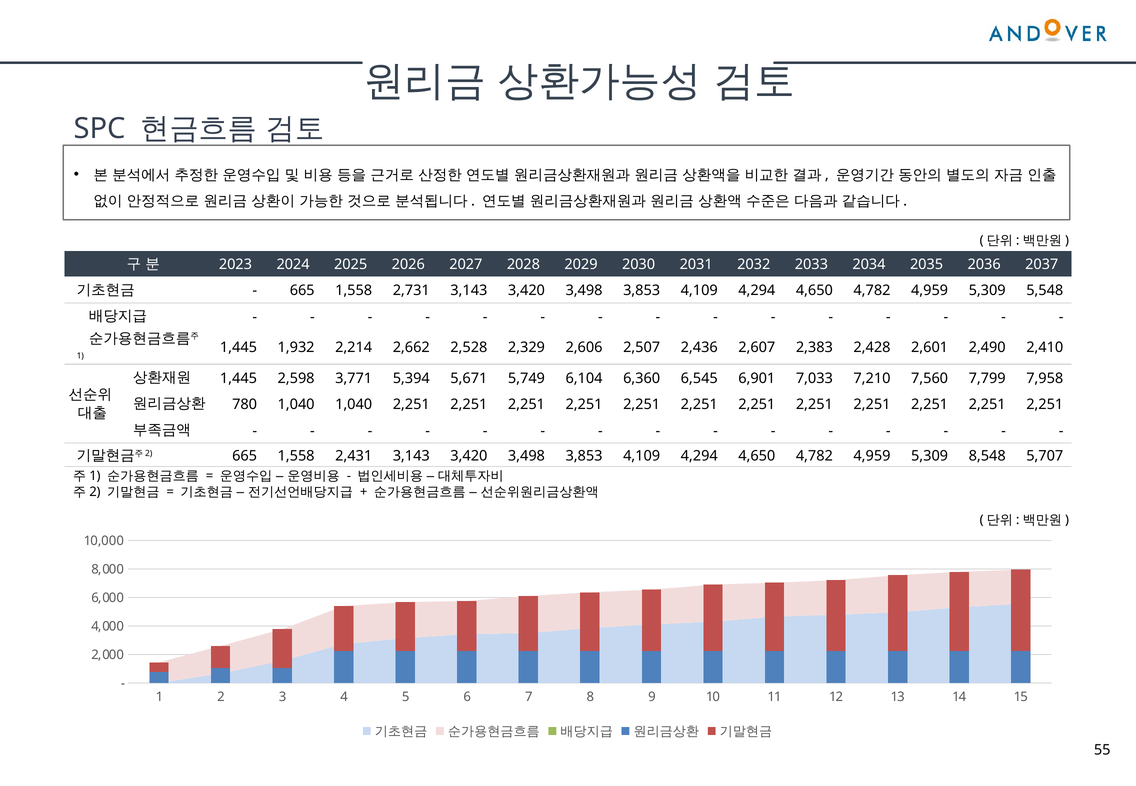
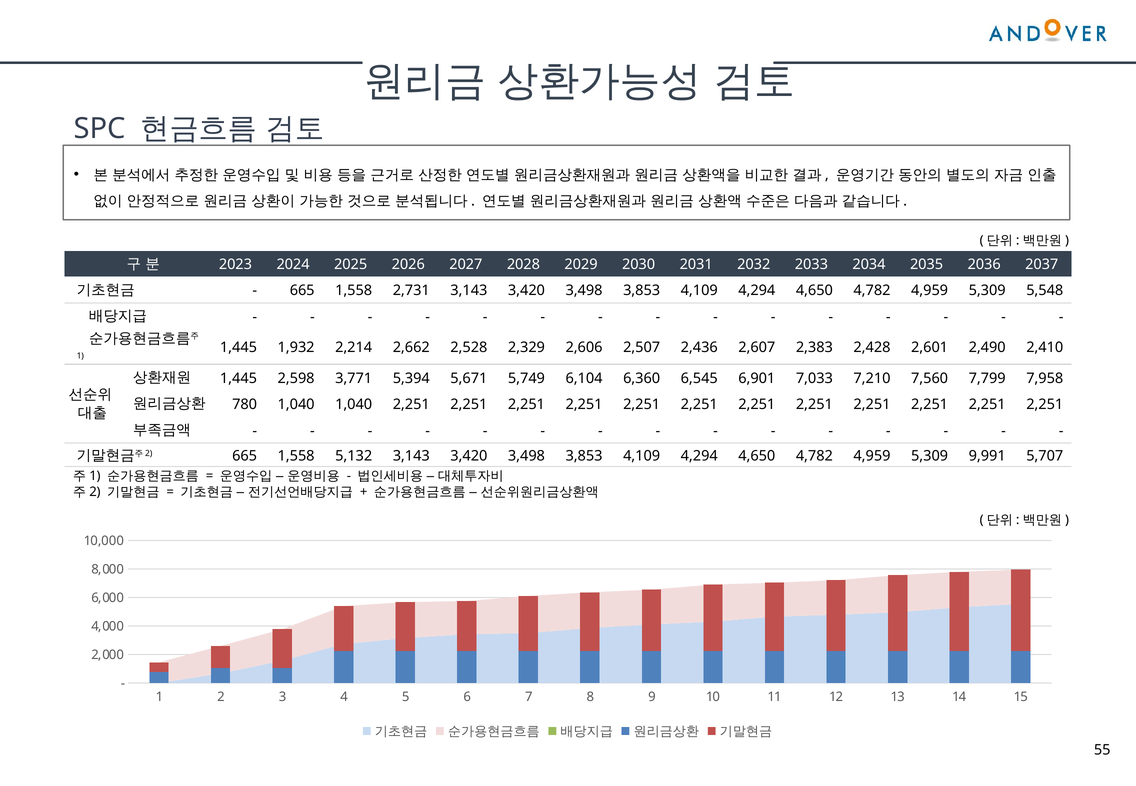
2,431: 2,431 -> 5,132
8,548: 8,548 -> 9,991
